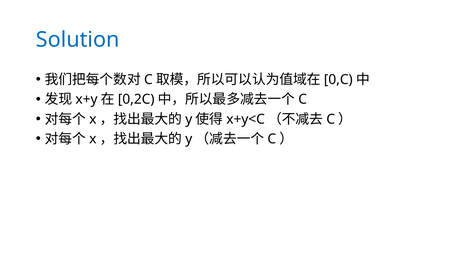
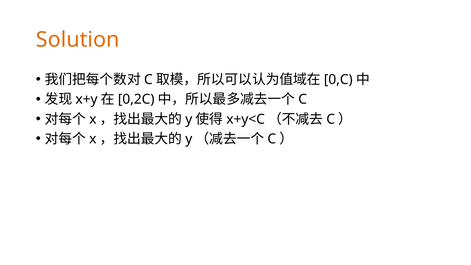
Solution colour: blue -> orange
